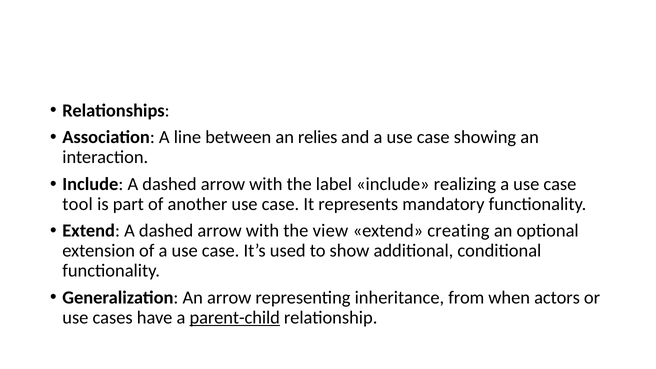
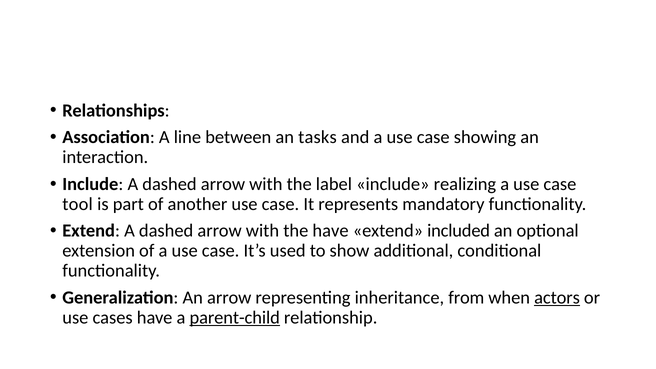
relies: relies -> tasks
the view: view -> have
creating: creating -> included
actors underline: none -> present
